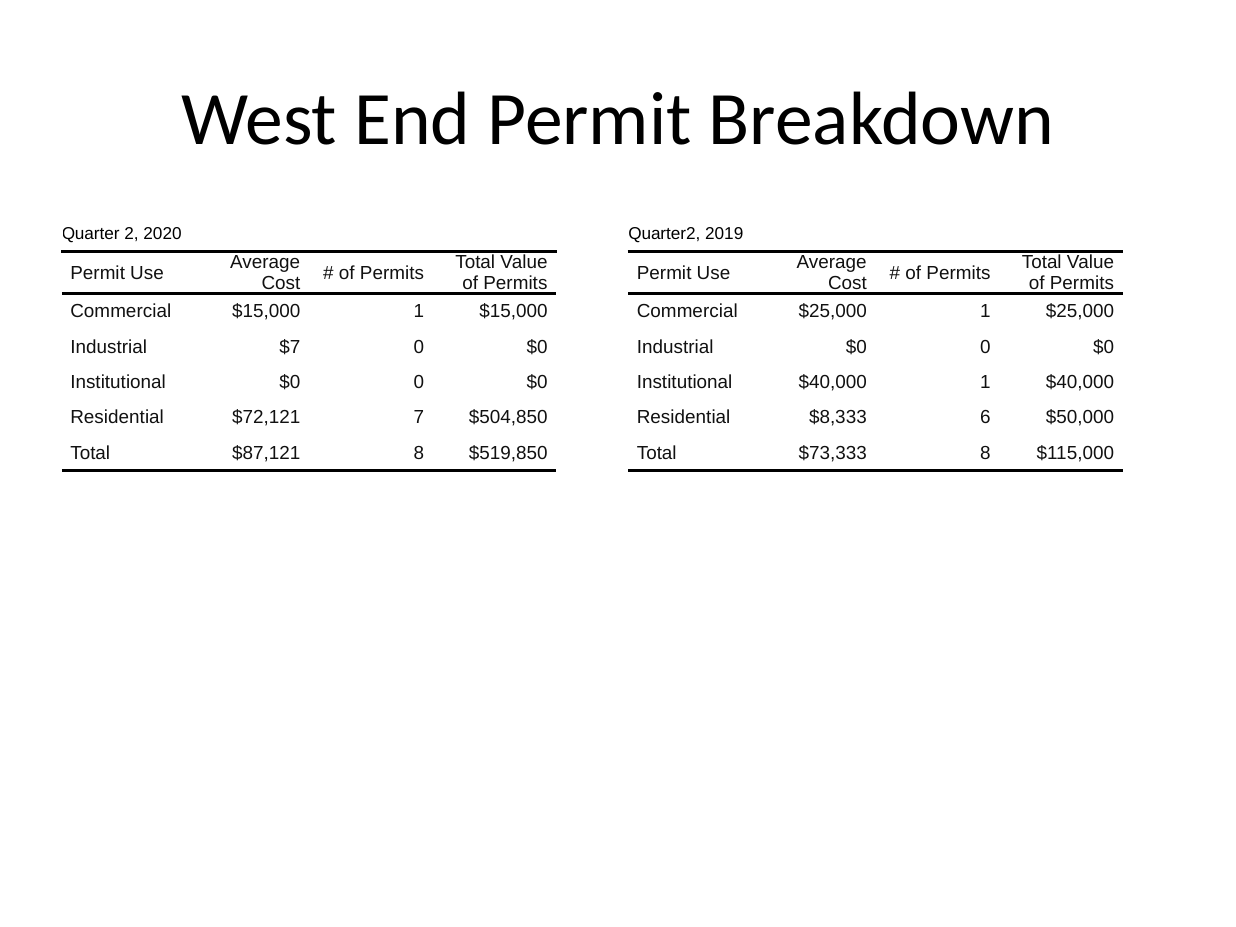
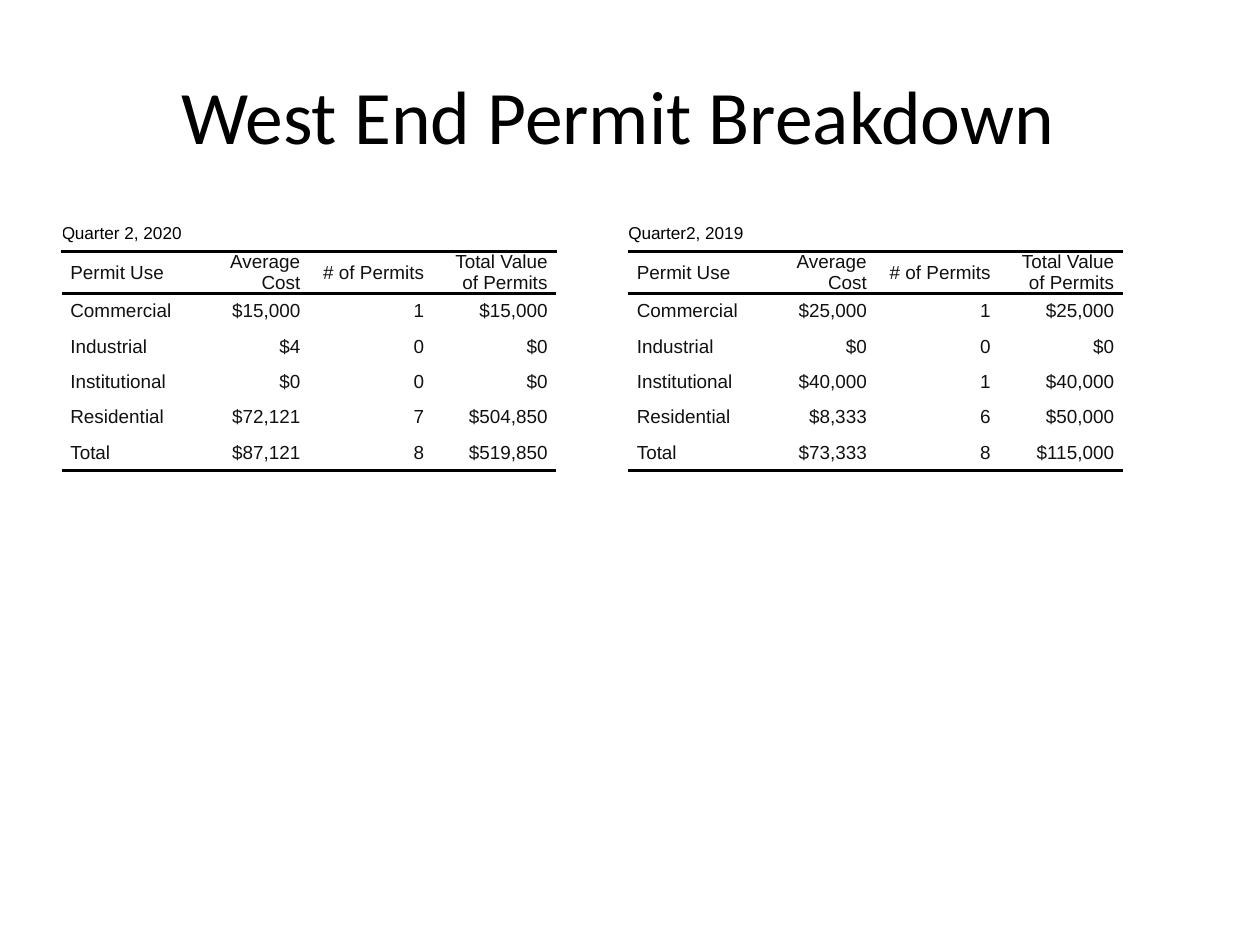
$7: $7 -> $4
